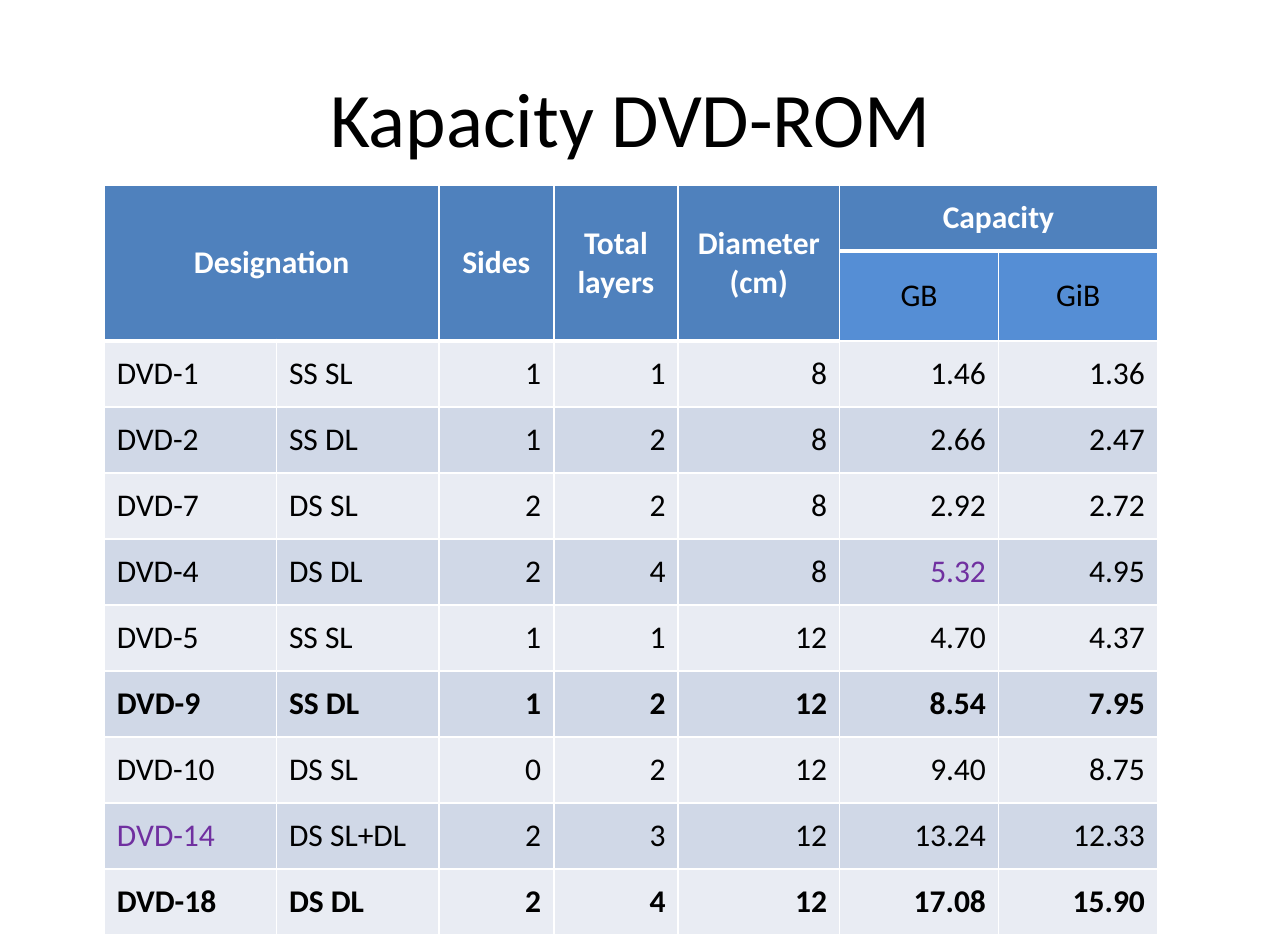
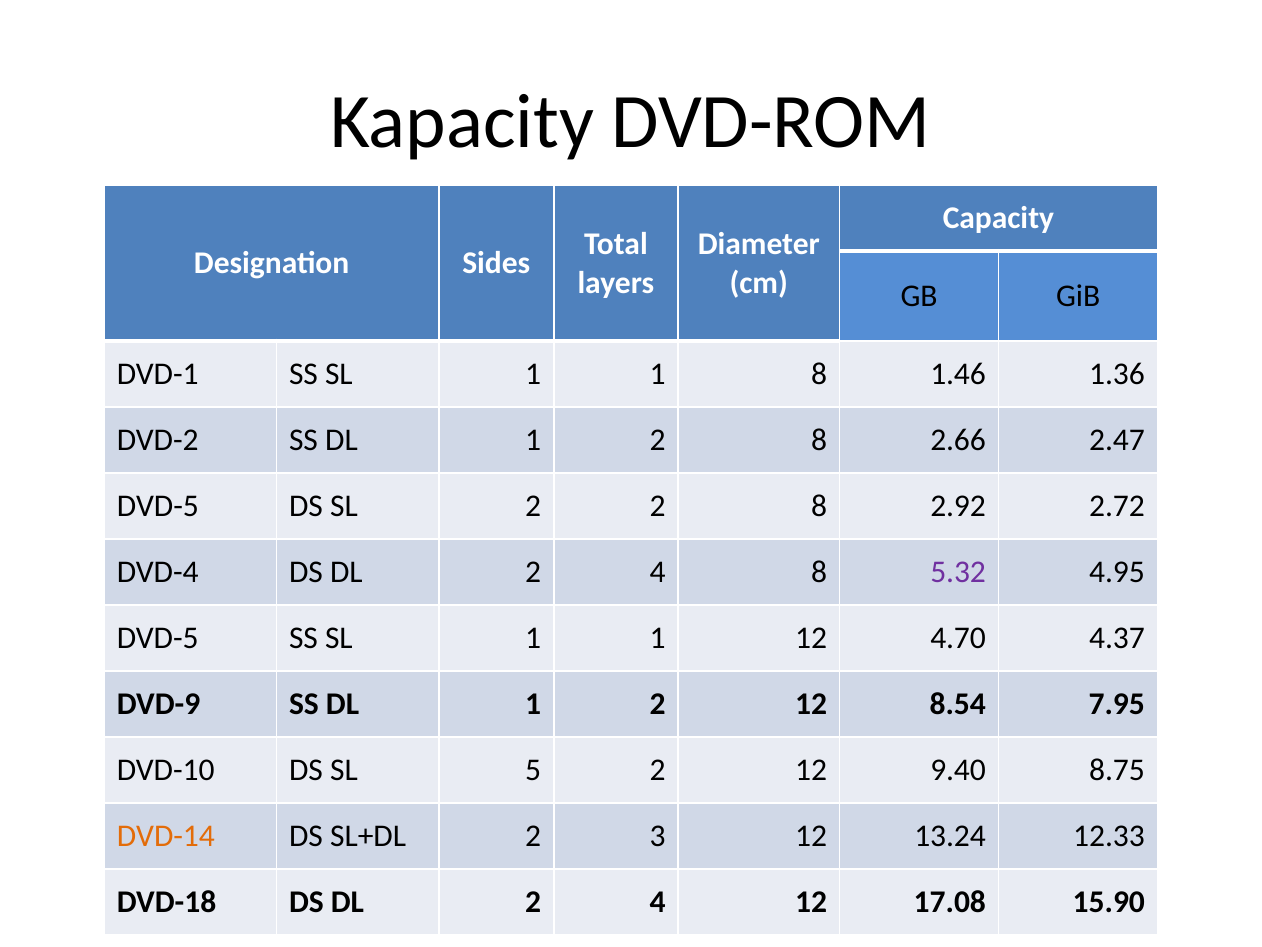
DVD-7 at (158, 506): DVD-7 -> DVD-5
0: 0 -> 5
DVD-14 colour: purple -> orange
